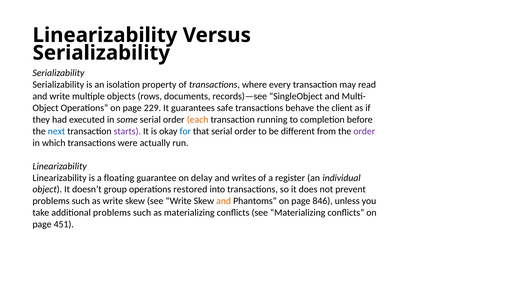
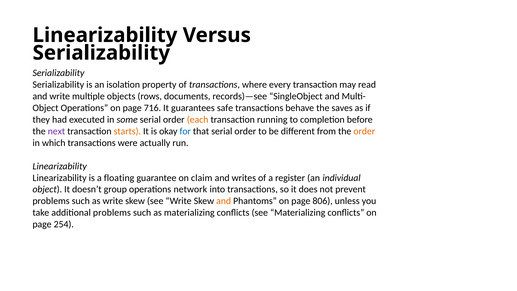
229: 229 -> 716
client: client -> saves
next colour: blue -> purple
starts colour: purple -> orange
order at (364, 131) colour: purple -> orange
delay: delay -> claim
restored: restored -> network
846: 846 -> 806
451: 451 -> 254
